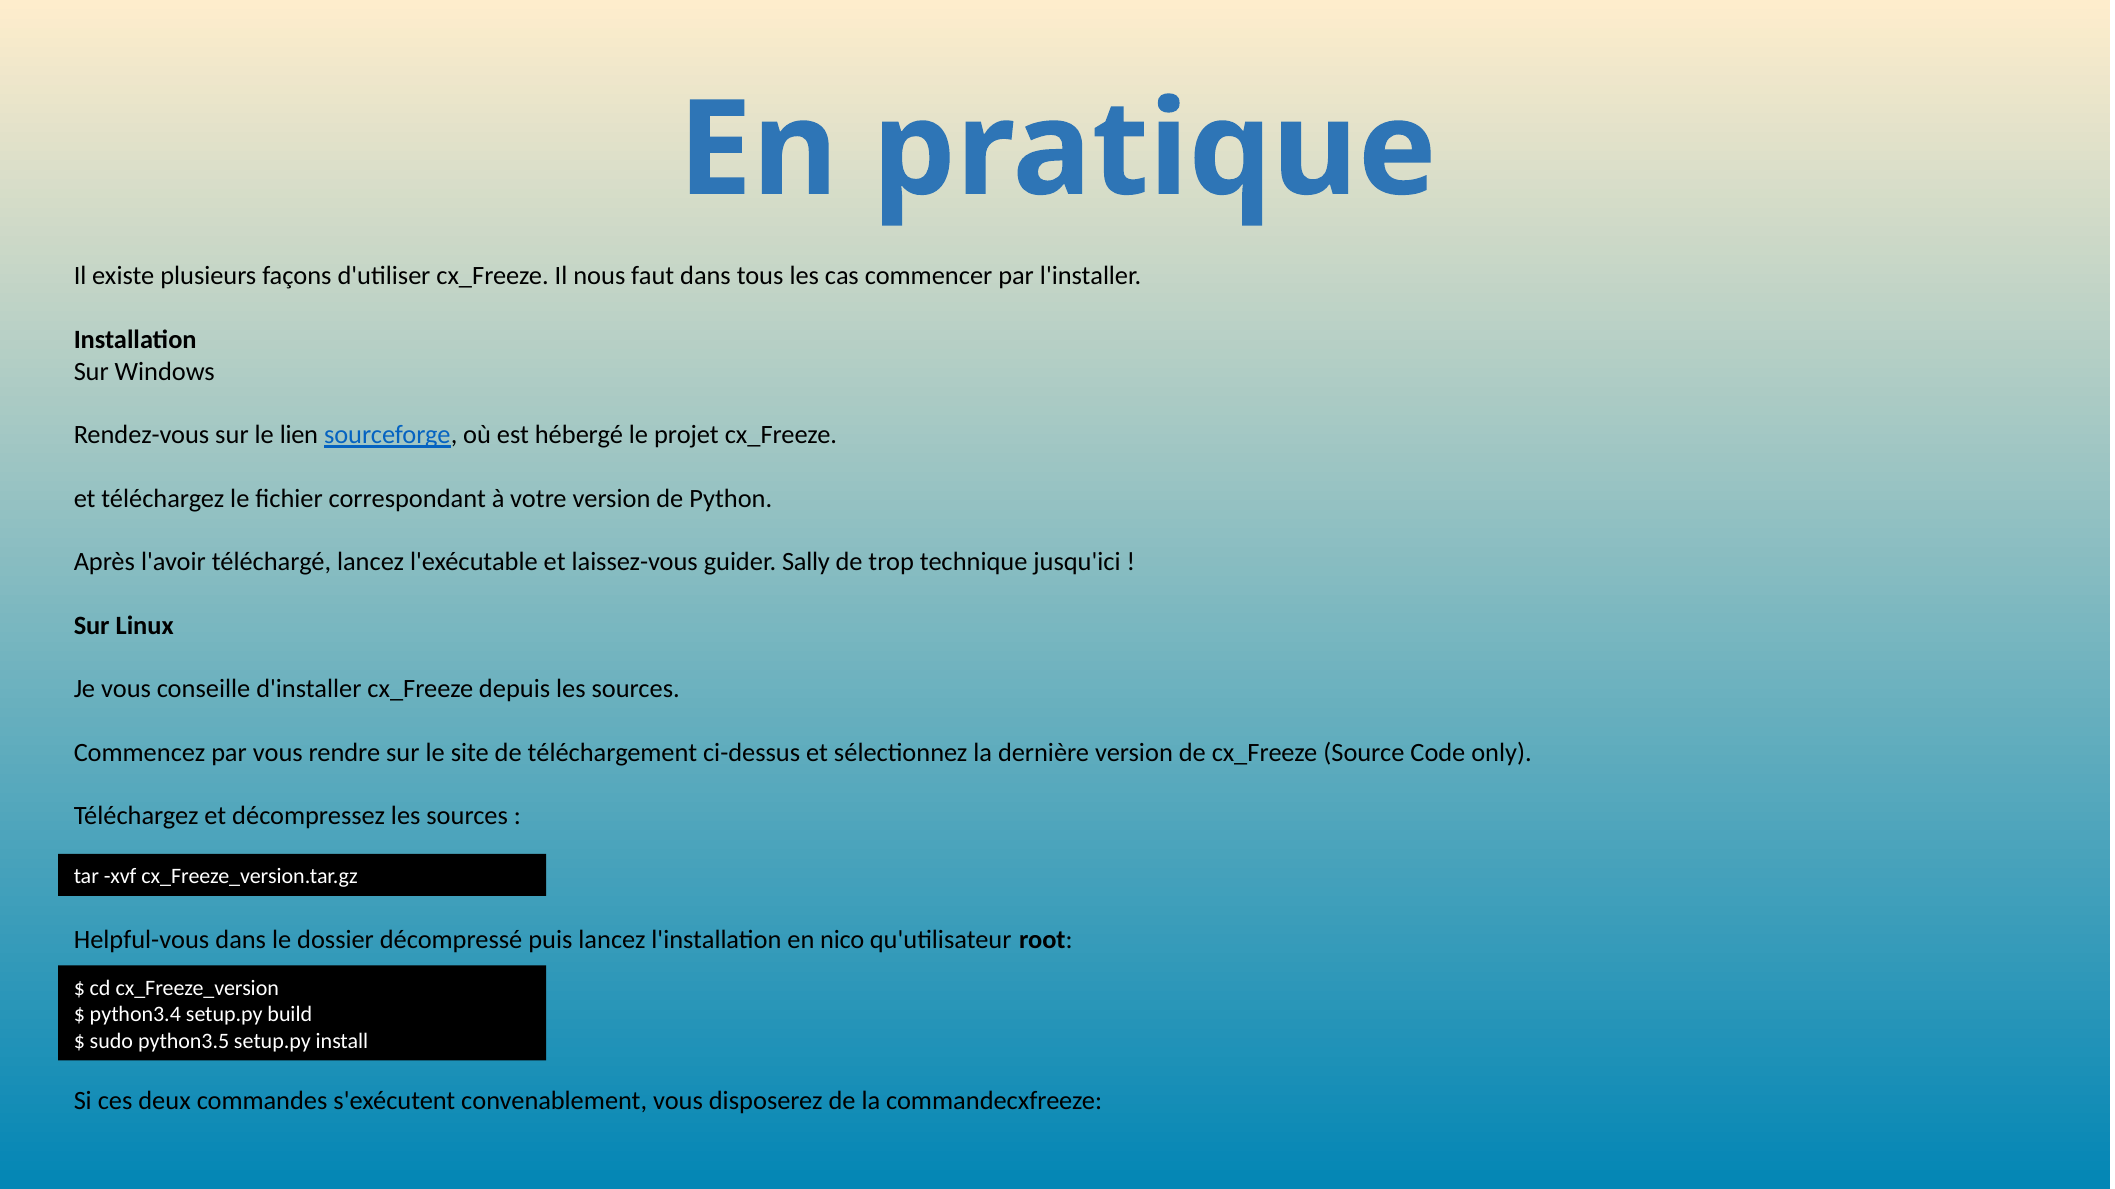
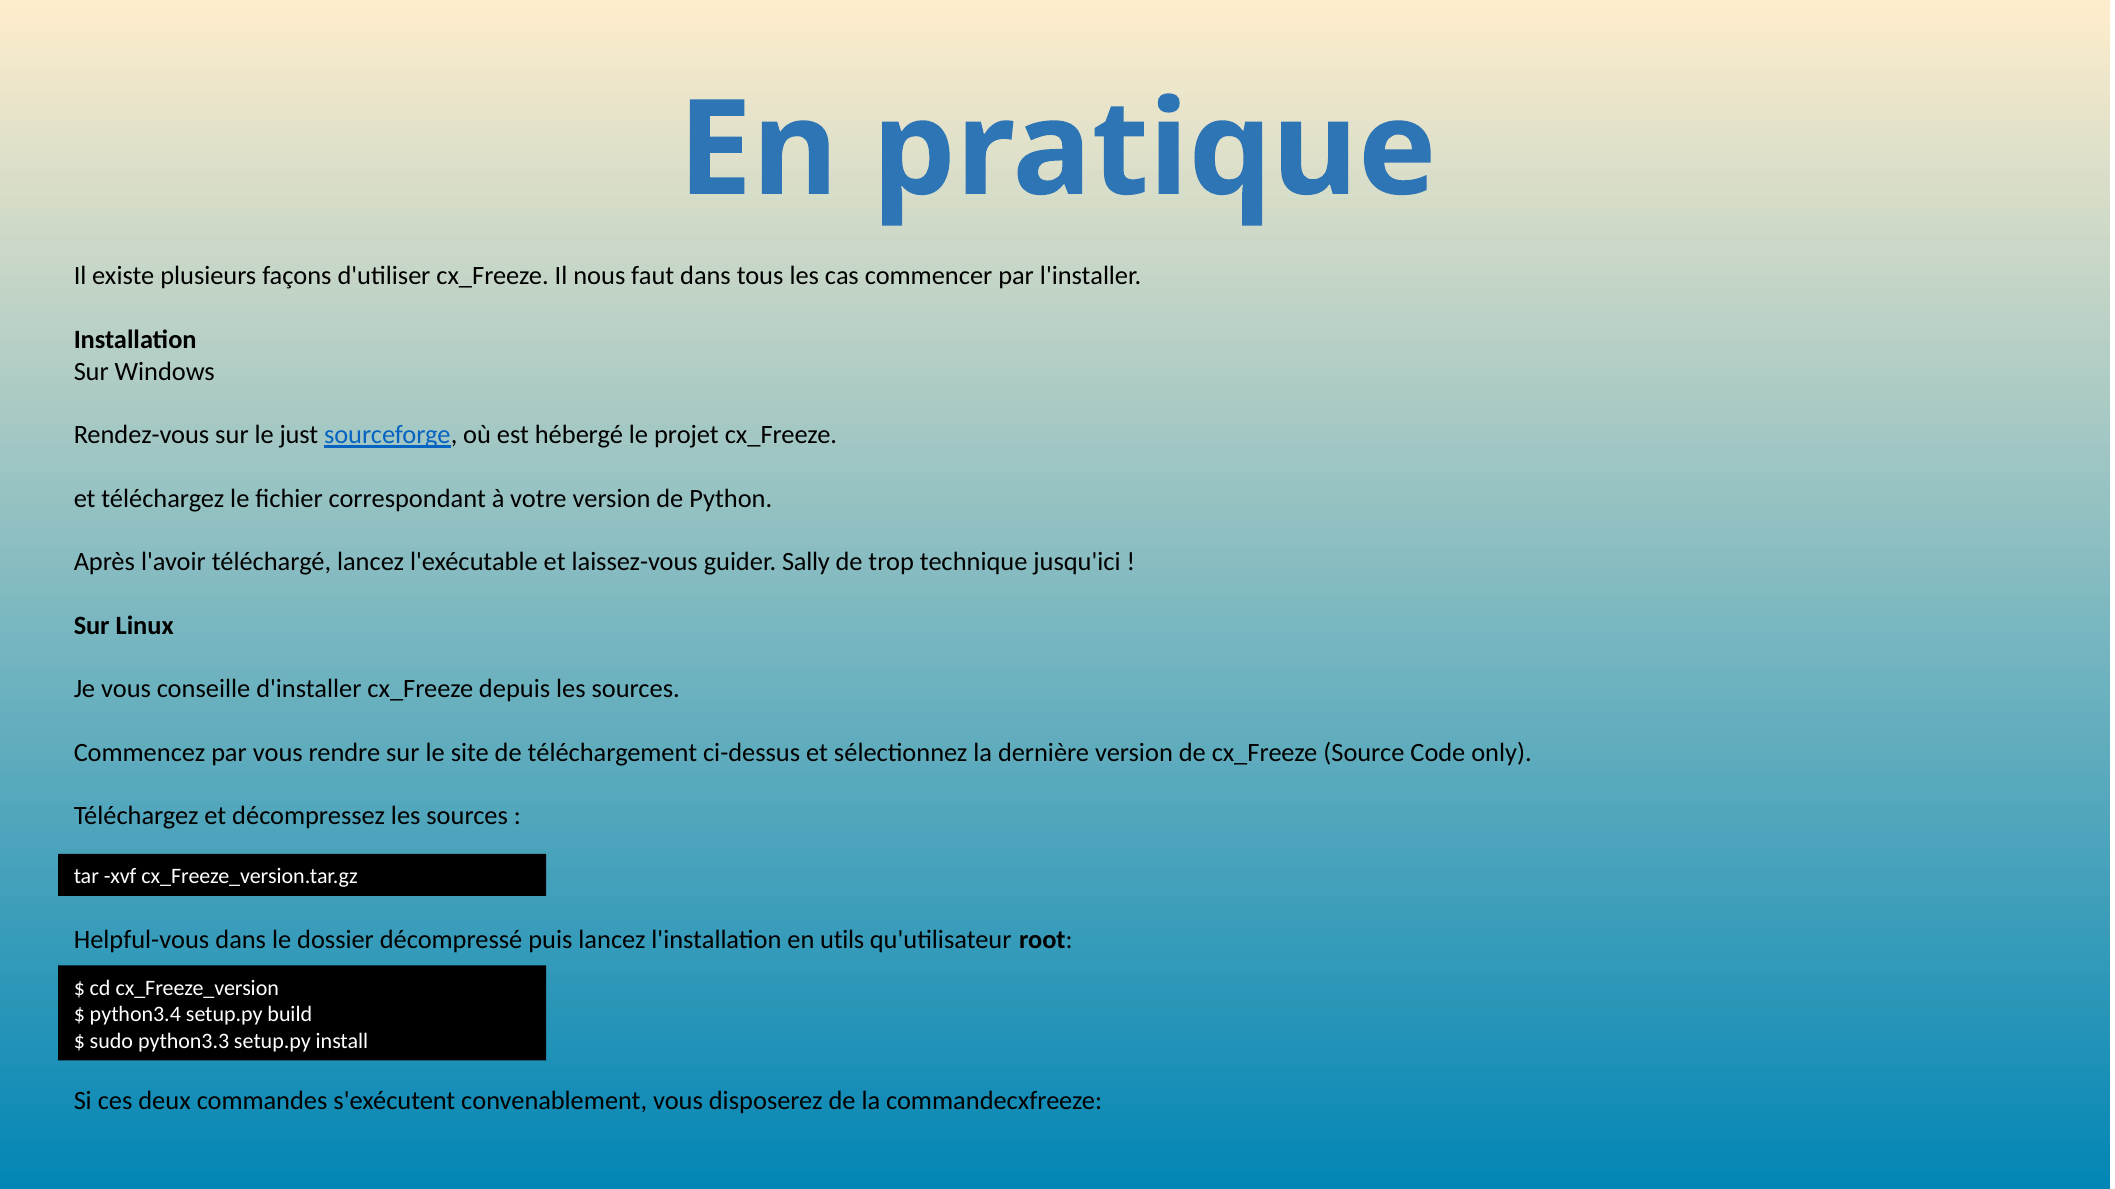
lien: lien -> just
nico: nico -> utils
python3.5: python3.5 -> python3.3
